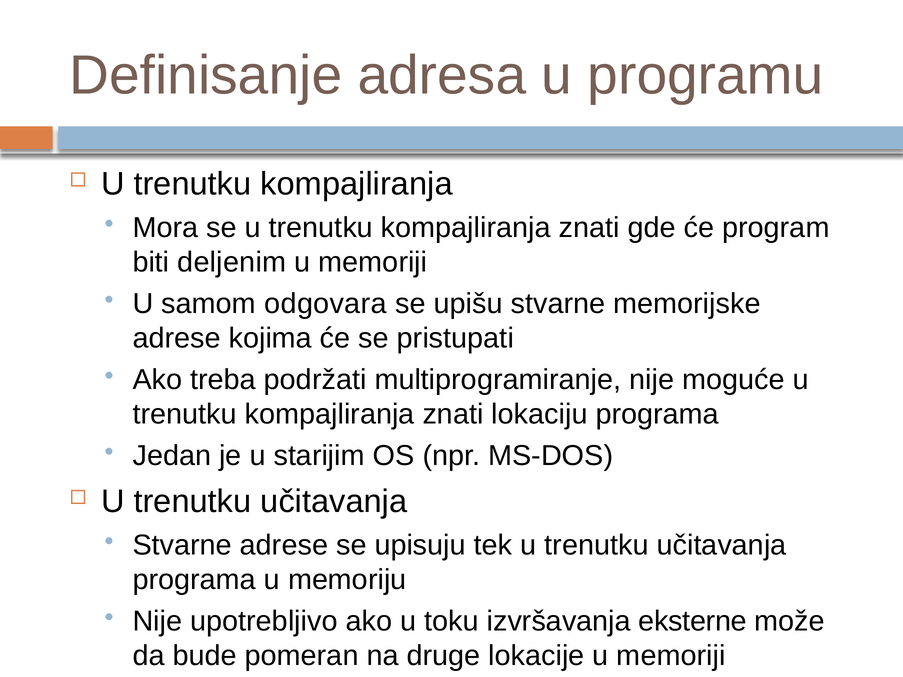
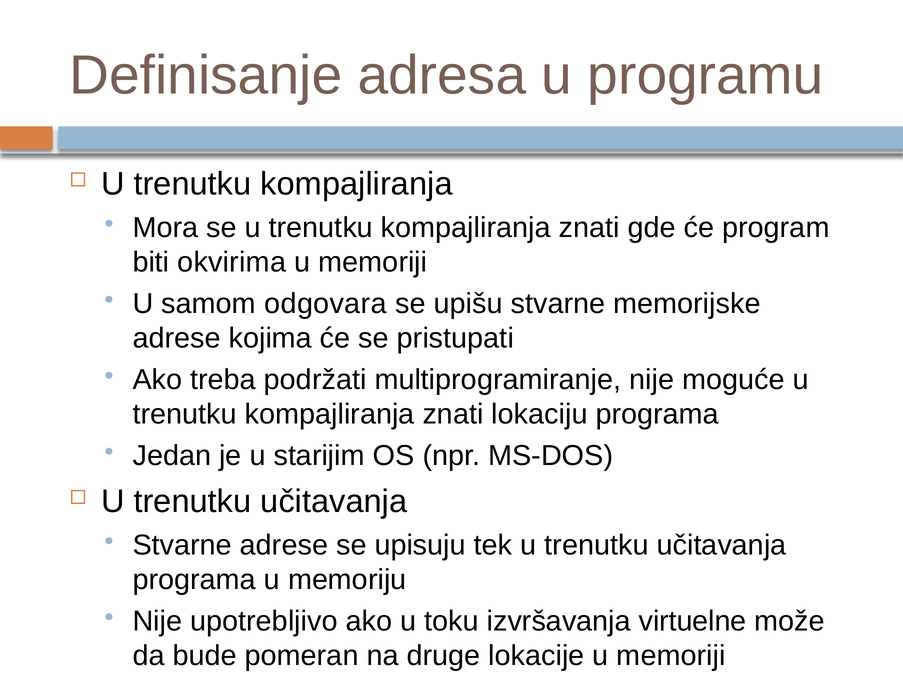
deljenim: deljenim -> okvirima
eksterne: eksterne -> virtuelne
